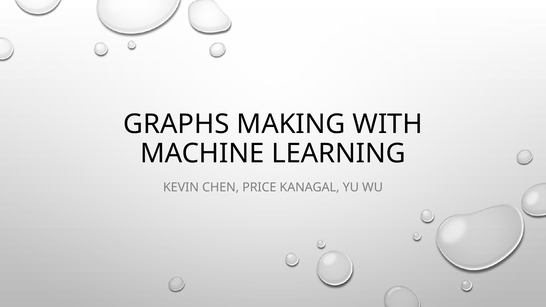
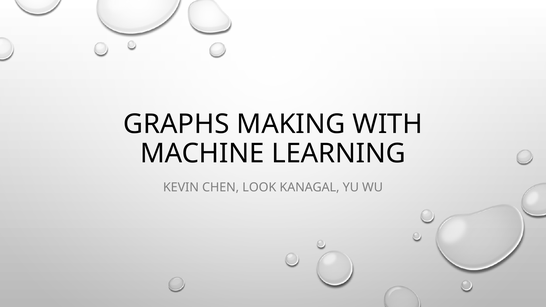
PRICE: PRICE -> LOOK
